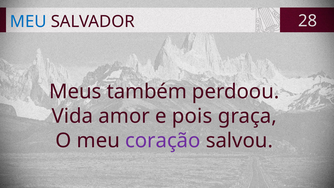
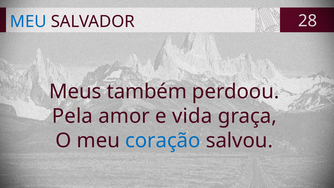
Vida: Vida -> Pela
pois: pois -> vida
coração colour: purple -> blue
